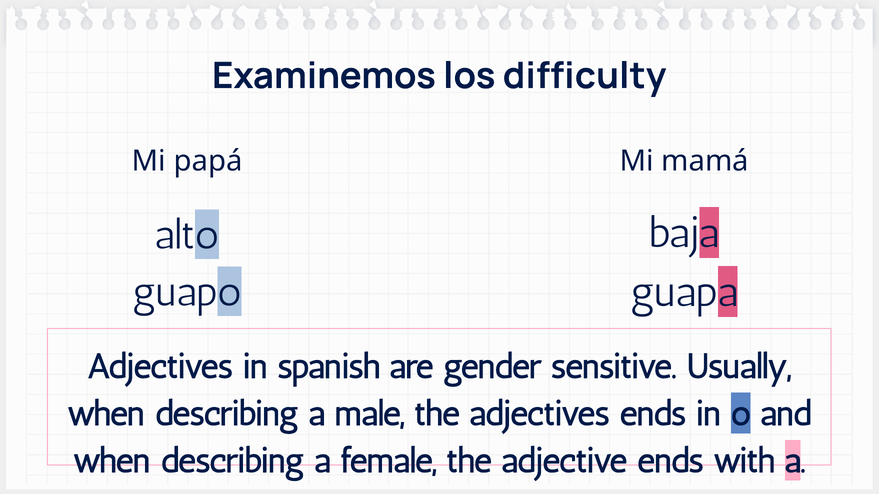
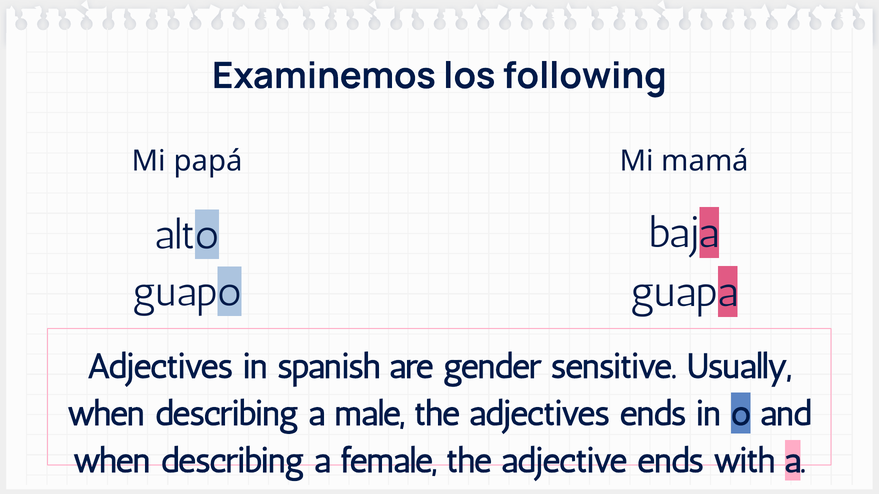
difficulty: difficulty -> following
